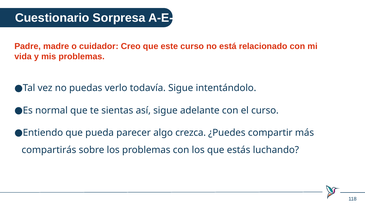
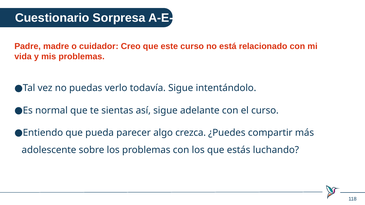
compartirás: compartirás -> adolescente
